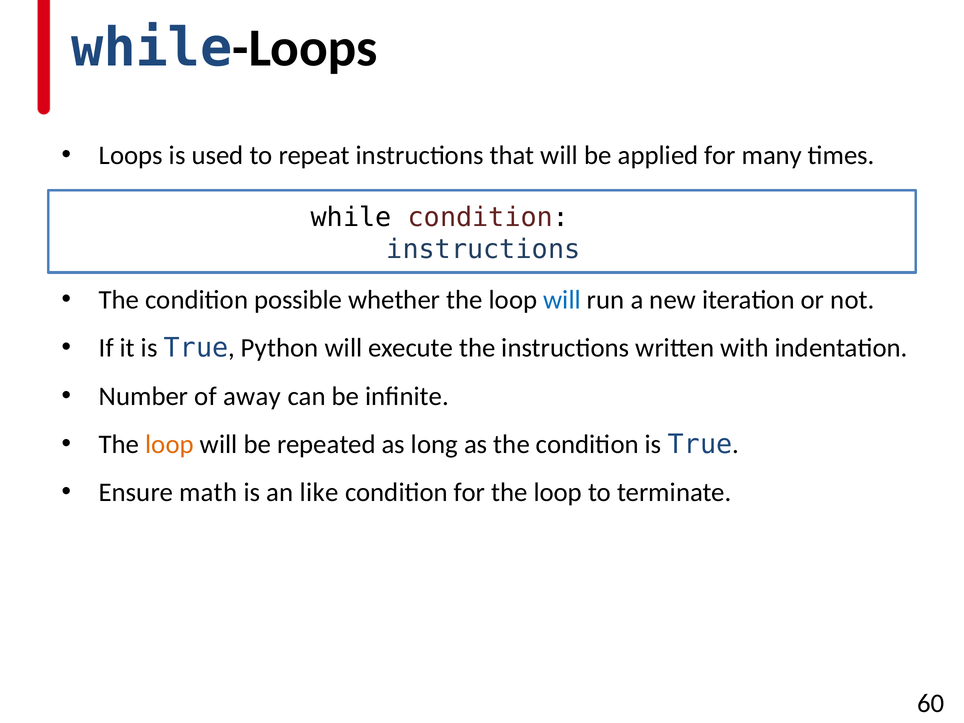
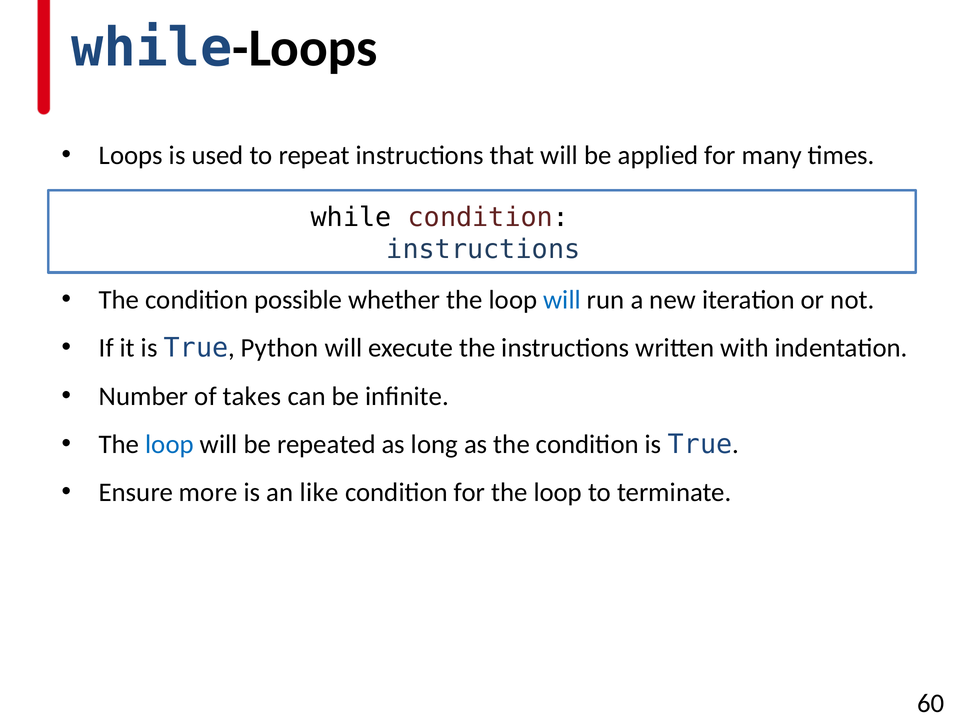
away: away -> takes
loop at (169, 444) colour: orange -> blue
math: math -> more
